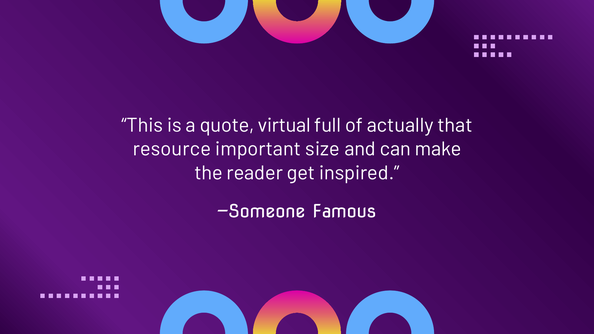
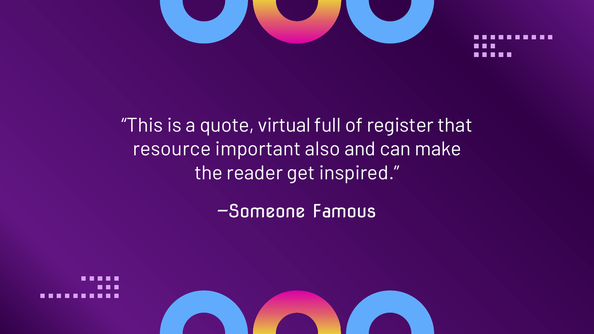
actually: actually -> register
size: size -> also
